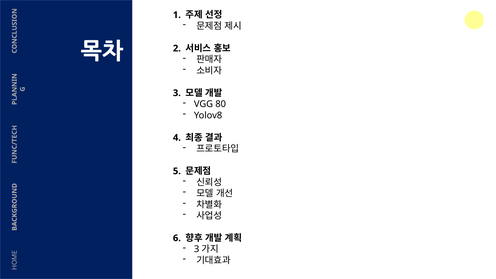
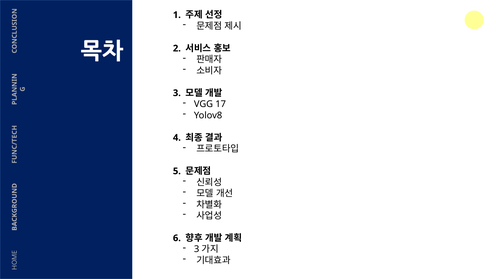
80: 80 -> 17
